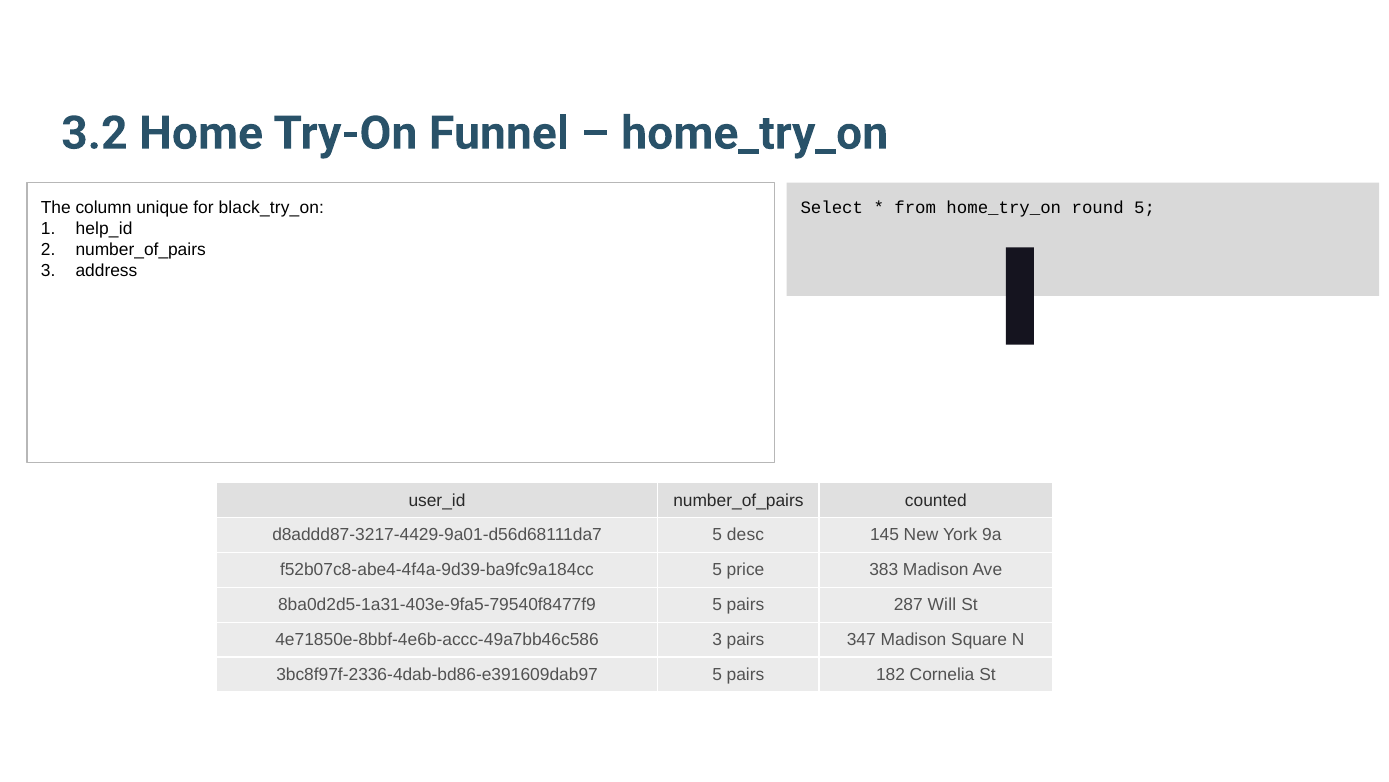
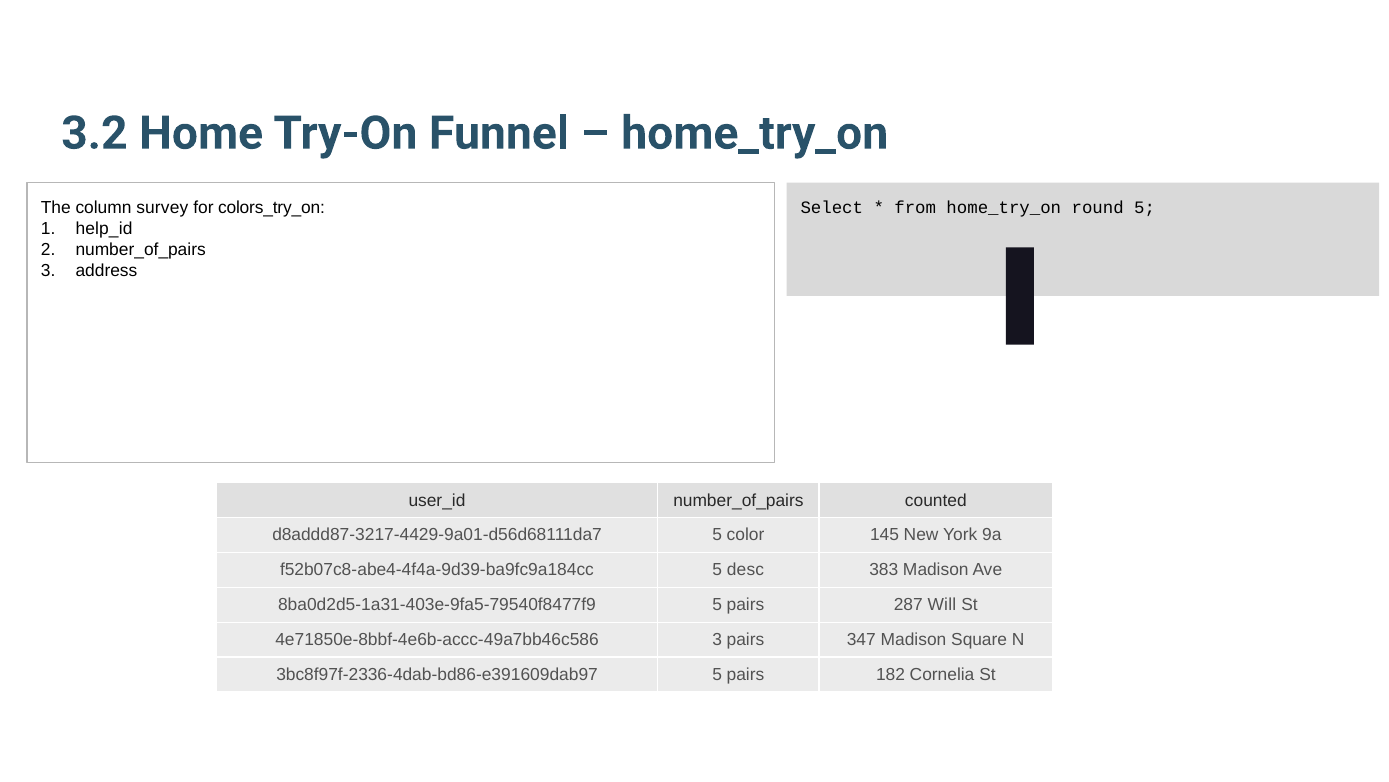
unique: unique -> survey
black_try_on: black_try_on -> colors_try_on
desc: desc -> color
price: price -> desc
